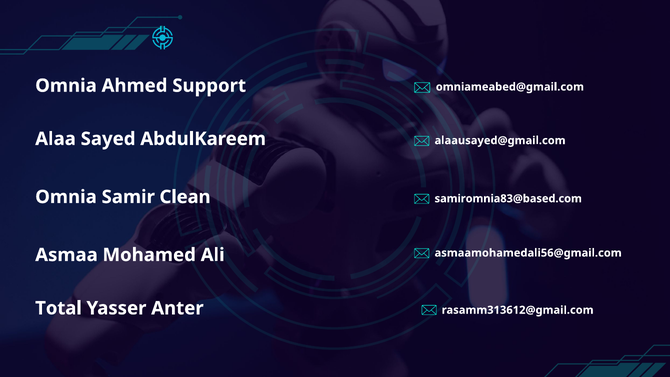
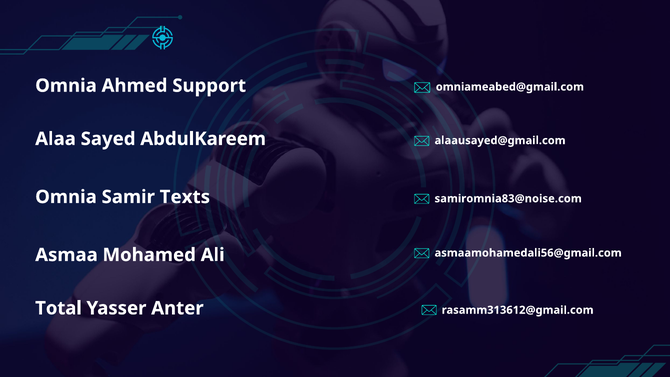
Clean: Clean -> Texts
samiromnia83@based.com: samiromnia83@based.com -> samiromnia83@noise.com
